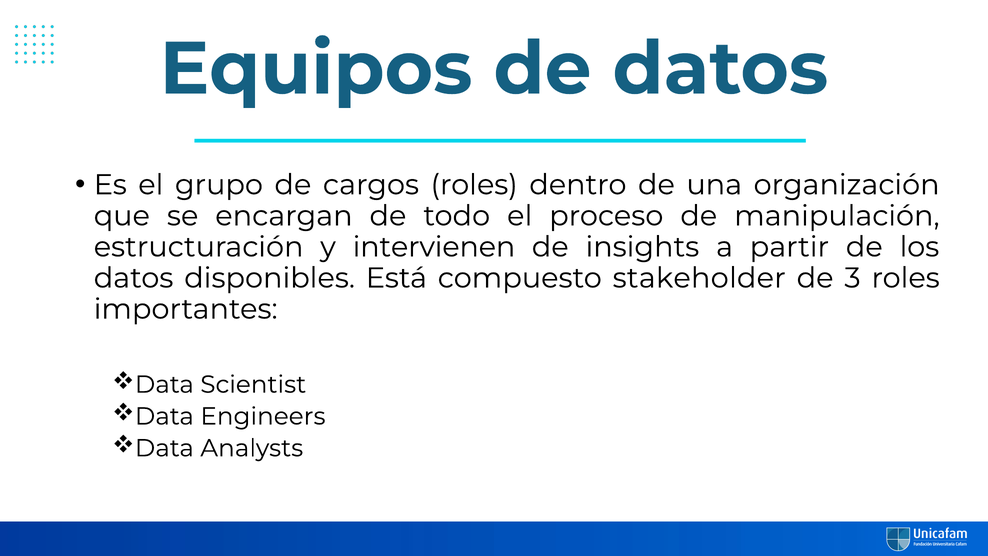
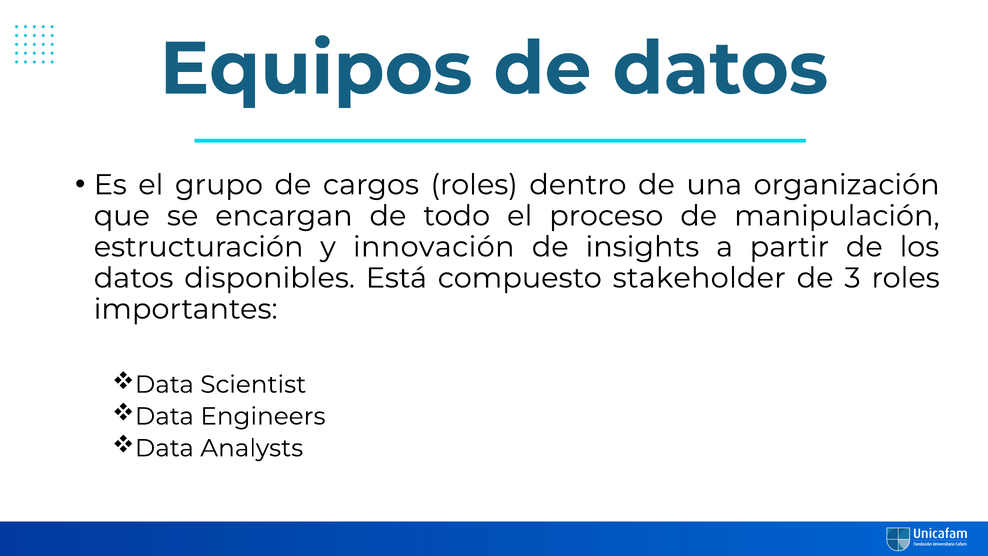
intervienen: intervienen -> innovación
